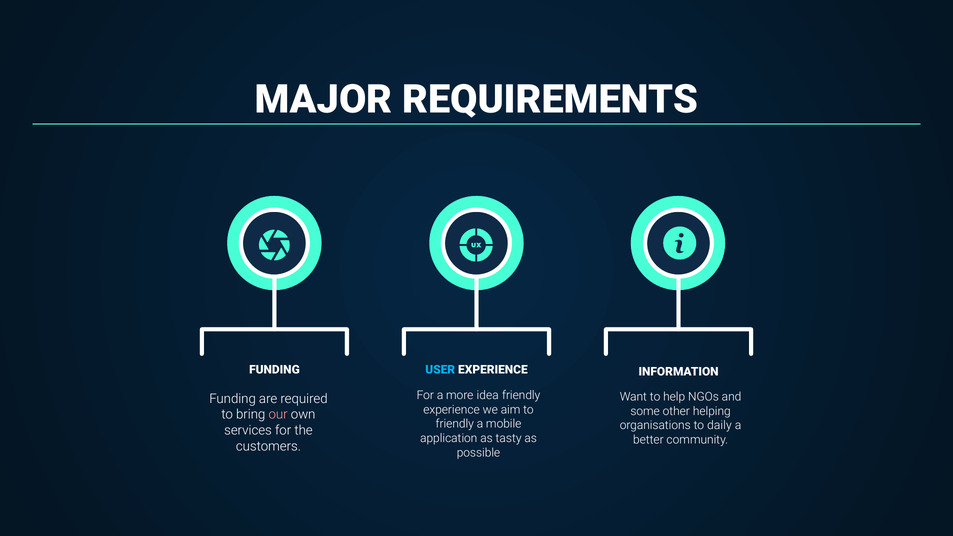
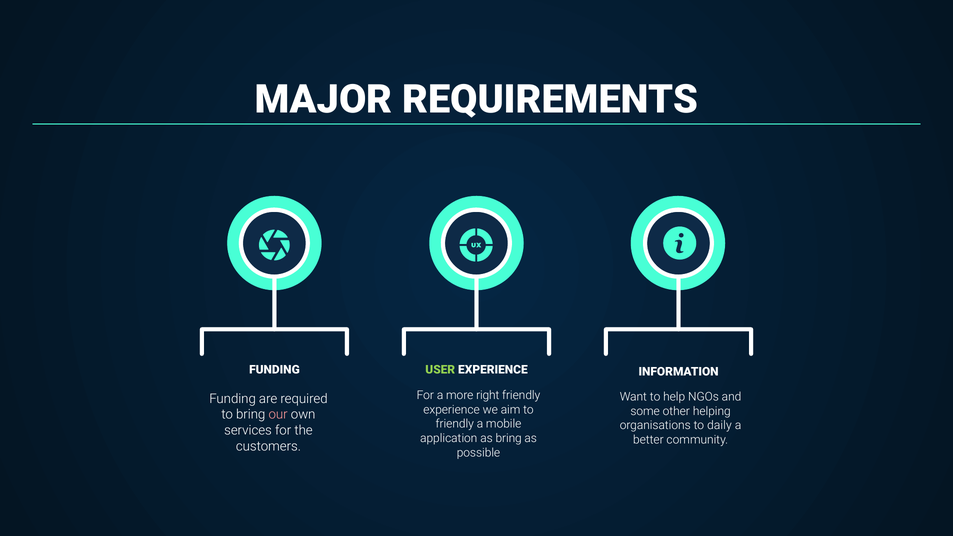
USER colour: light blue -> light green
idea: idea -> right
as tasty: tasty -> bring
